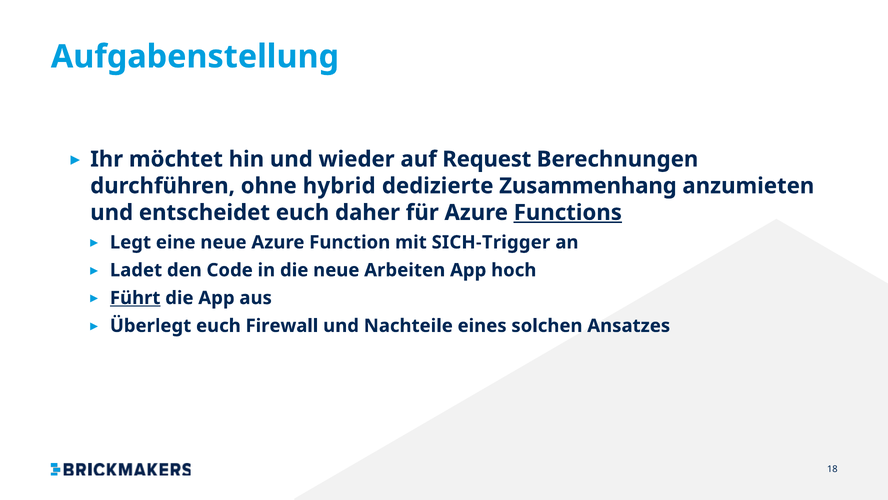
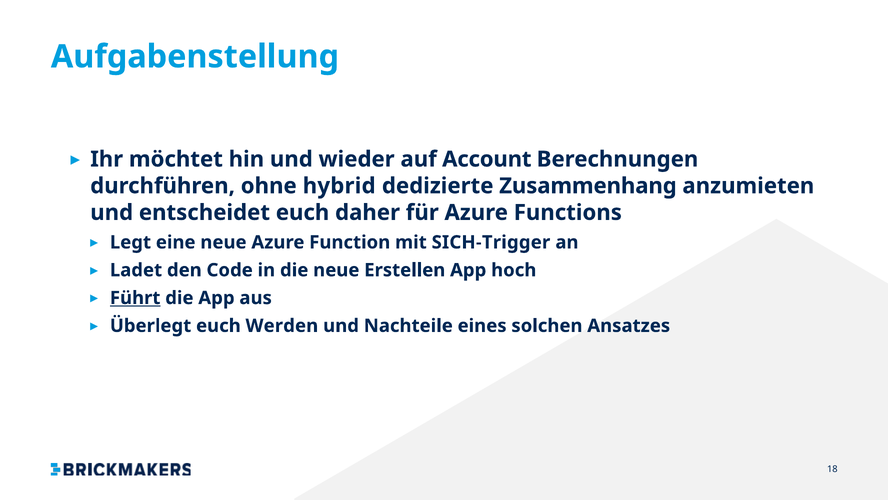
Request: Request -> Account
Functions underline: present -> none
Arbeiten: Arbeiten -> Erstellen
Firewall: Firewall -> Werden
